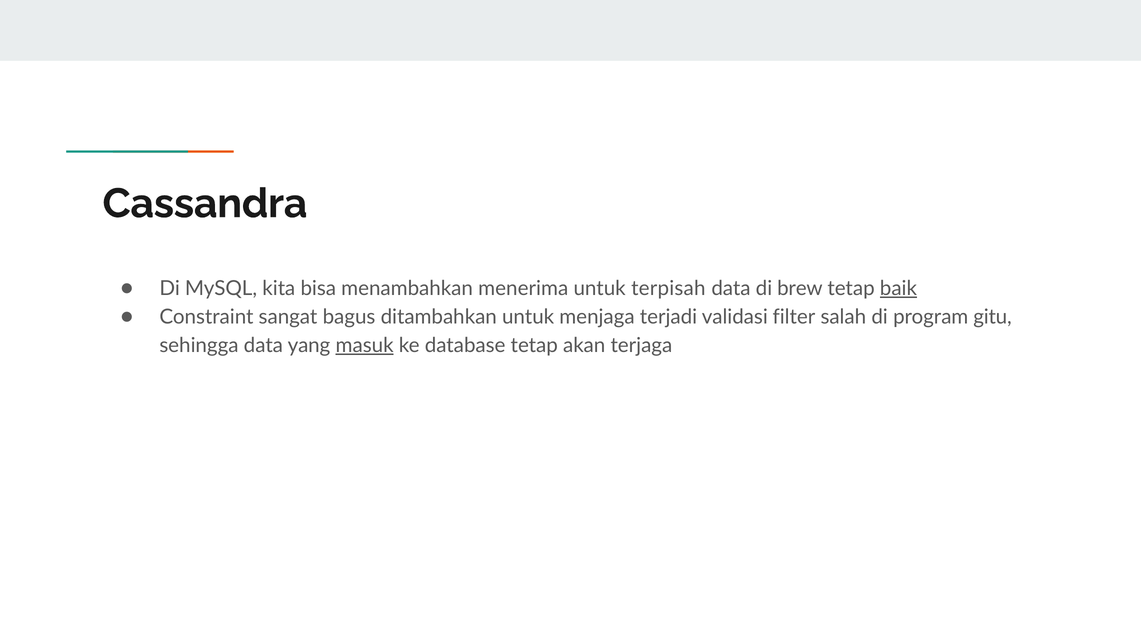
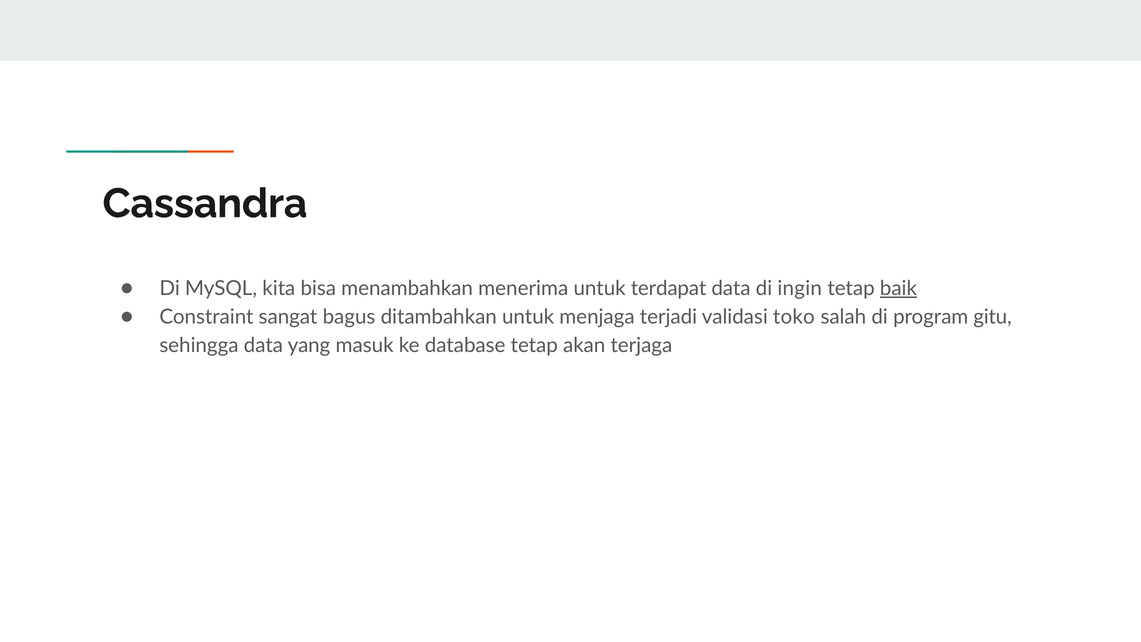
terpisah: terpisah -> terdapat
brew: brew -> ingin
filter: filter -> toko
masuk underline: present -> none
